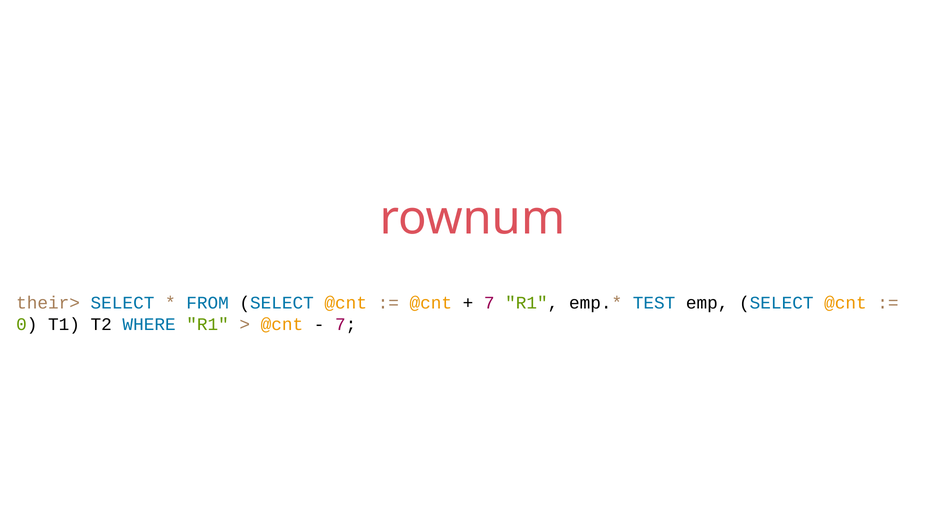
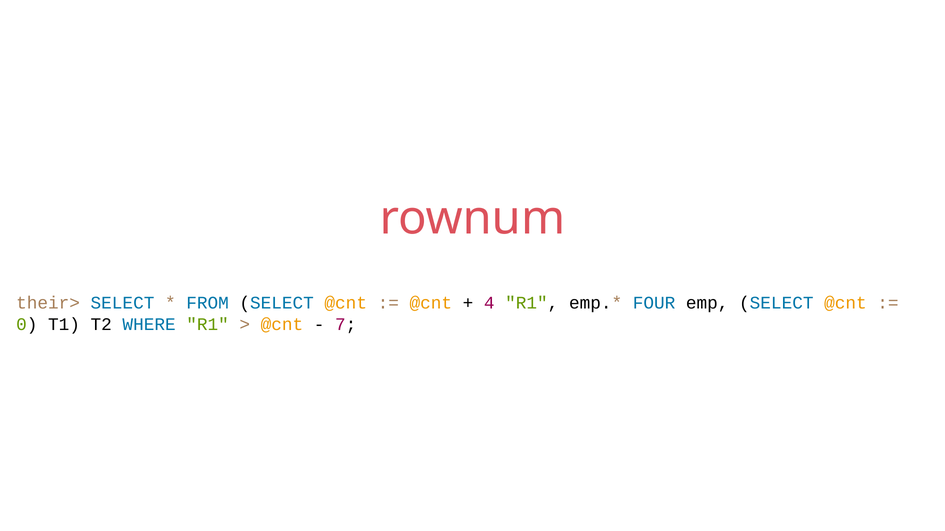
7 at (489, 303): 7 -> 4
TEST: TEST -> FOUR
